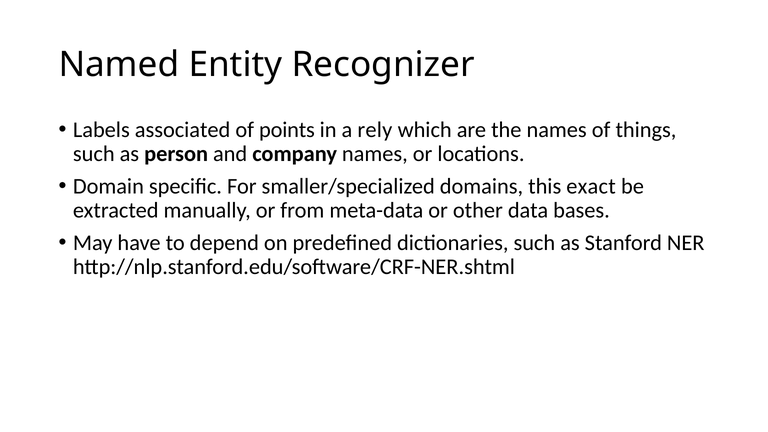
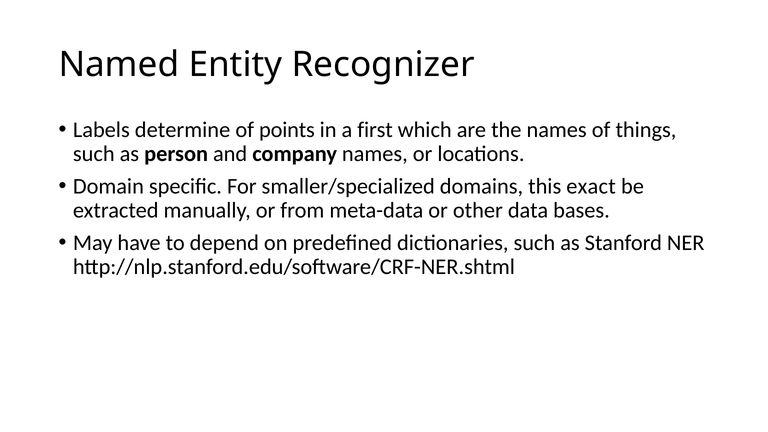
associated: associated -> determine
rely: rely -> first
